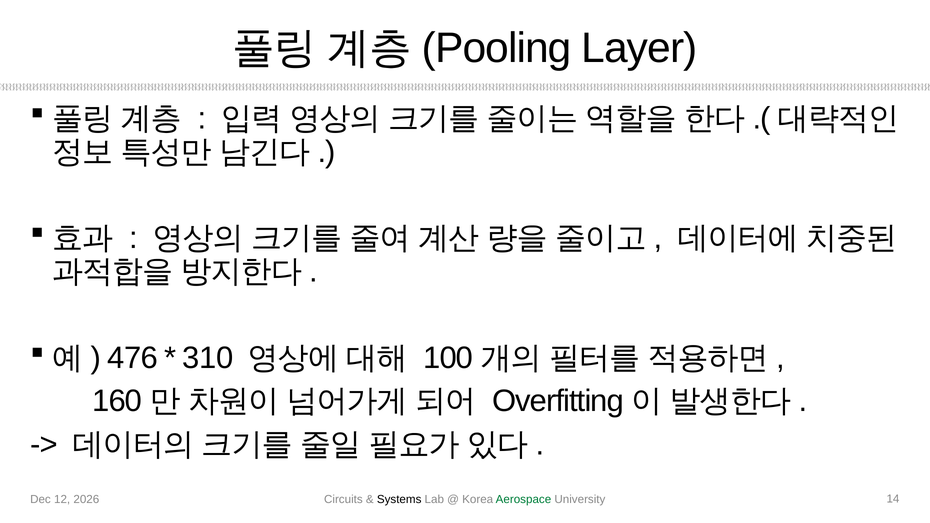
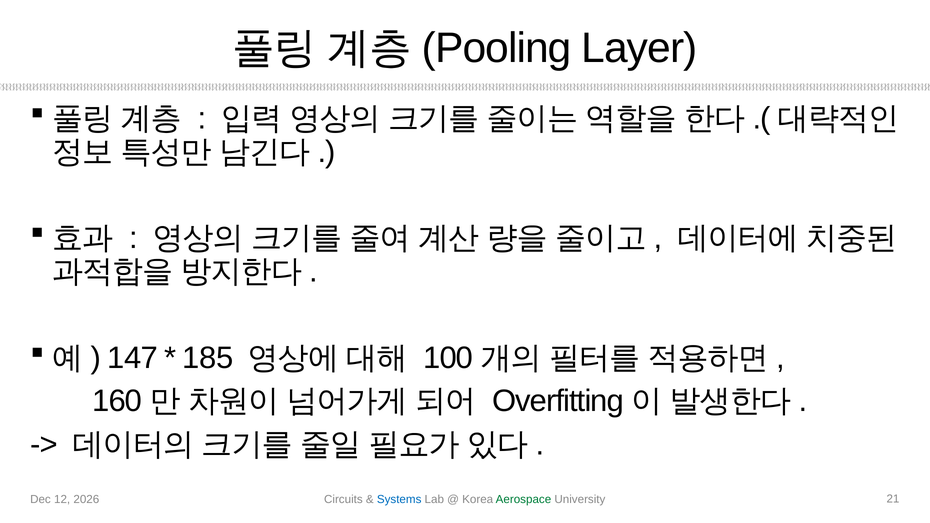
476: 476 -> 147
310: 310 -> 185
Systems colour: black -> blue
14: 14 -> 21
